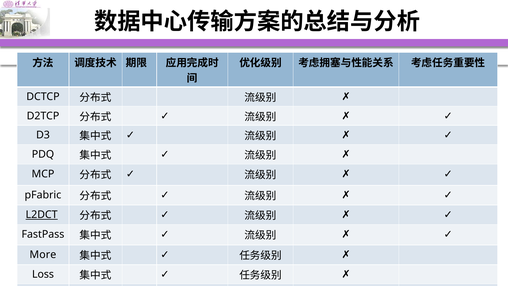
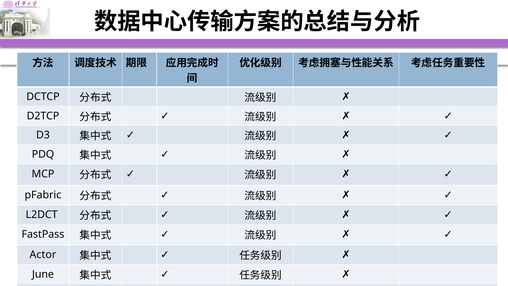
L2DCT underline: present -> none
More: More -> Actor
Loss: Loss -> June
